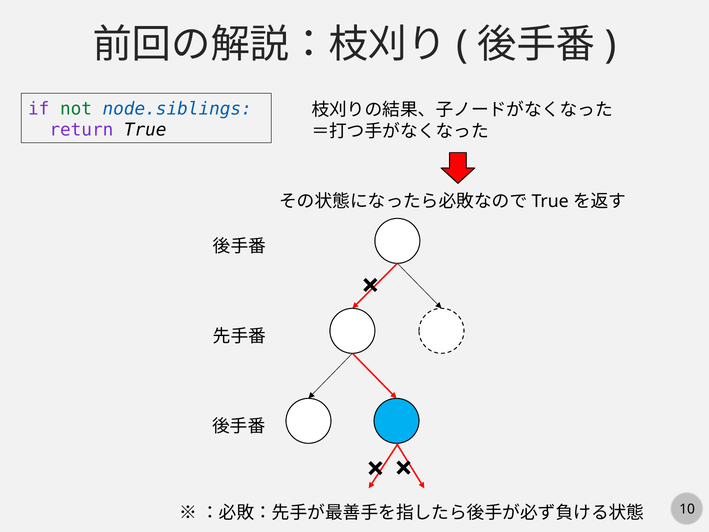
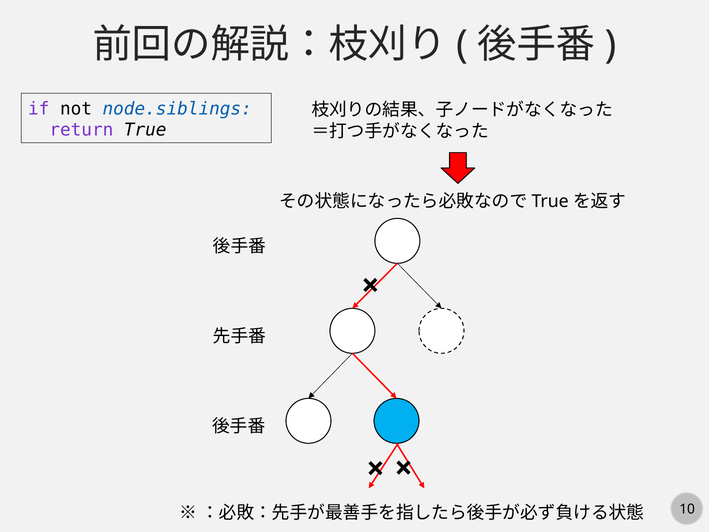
not colour: green -> black
